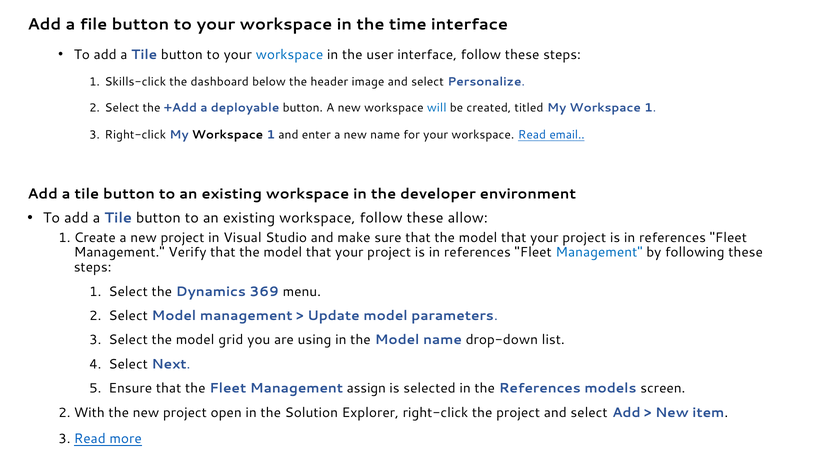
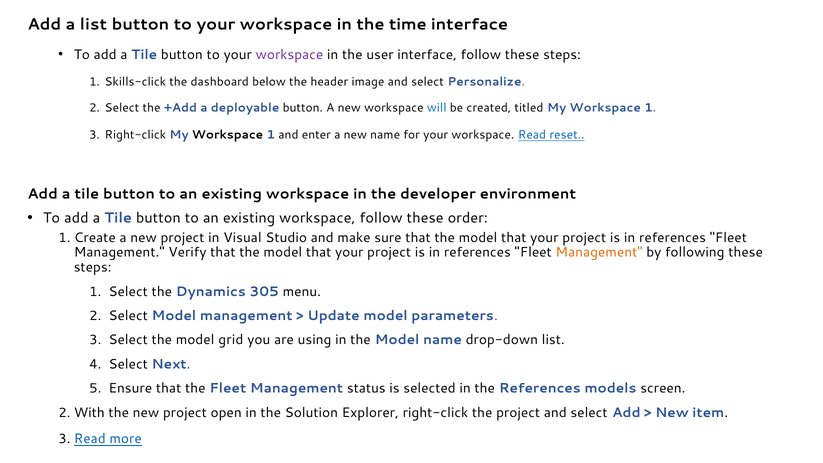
a file: file -> list
workspace at (289, 55) colour: blue -> purple
email: email -> reset
allow: allow -> order
Management at (599, 252) colour: blue -> orange
369: 369 -> 305
assign: assign -> status
